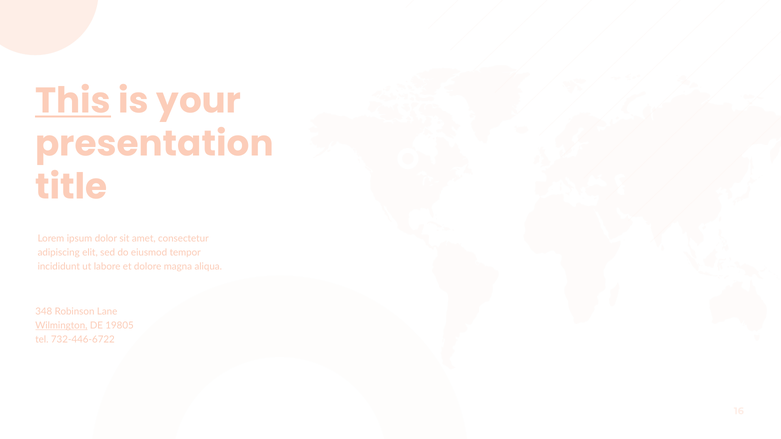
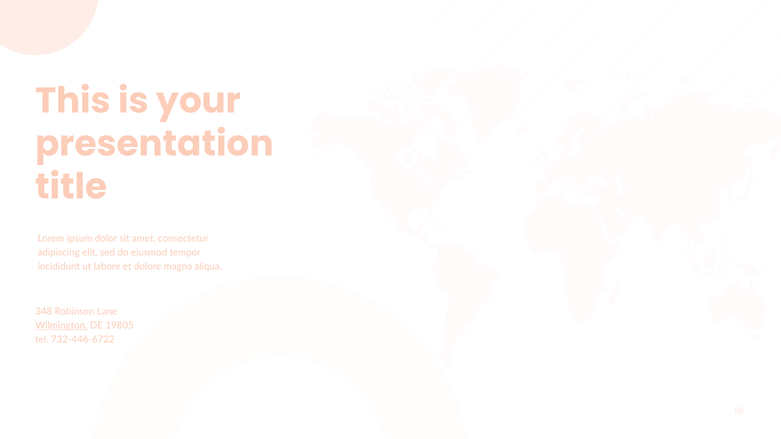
This underline: present -> none
